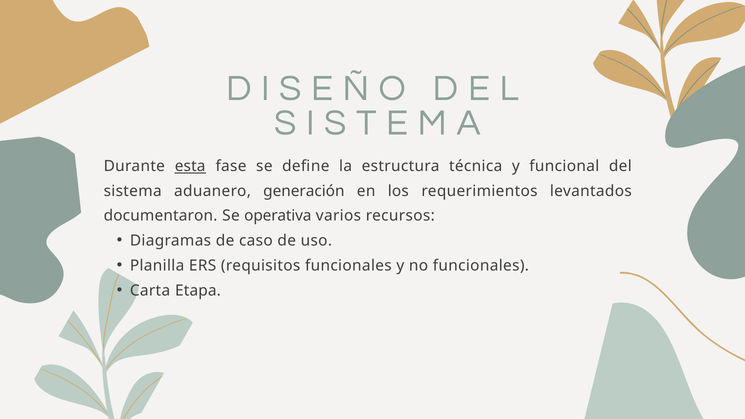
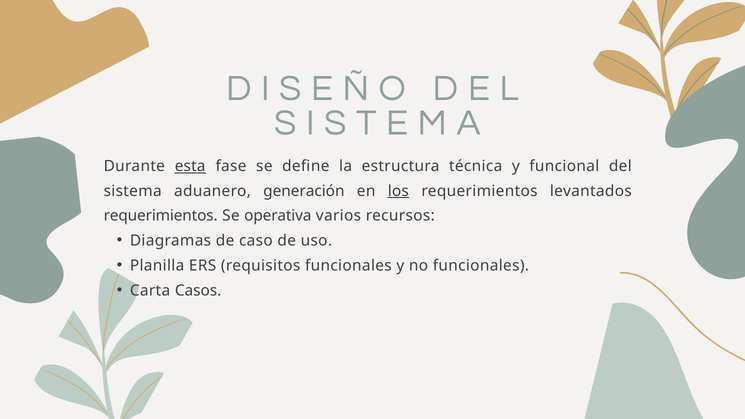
los underline: none -> present
documentaron at (161, 216): documentaron -> requerimientos
Etapa: Etapa -> Casos
